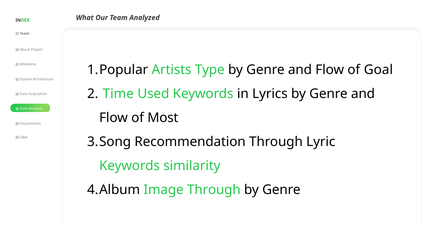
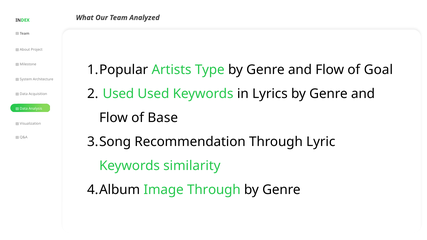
Time at (118, 94): Time -> Used
Most: Most -> Base
